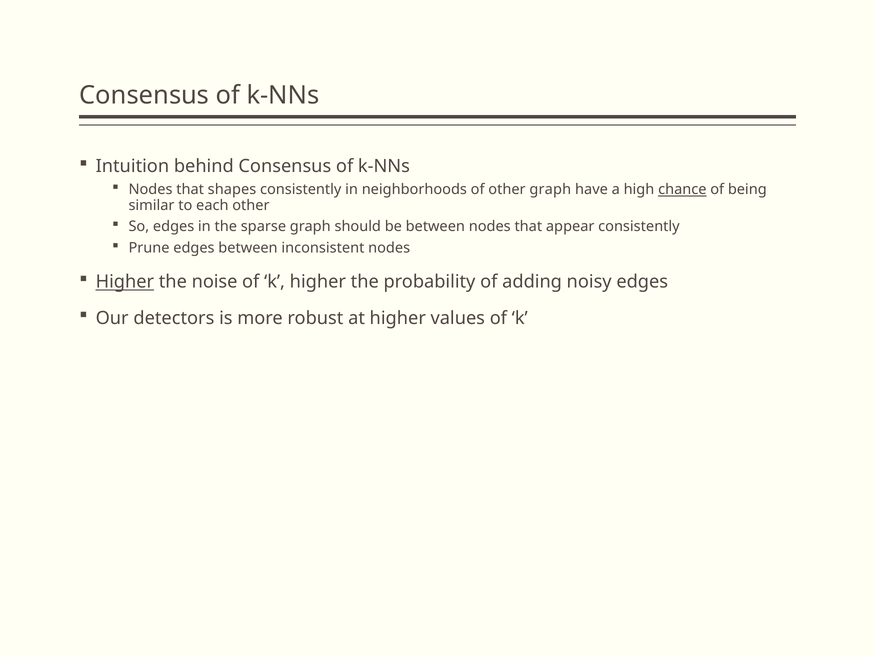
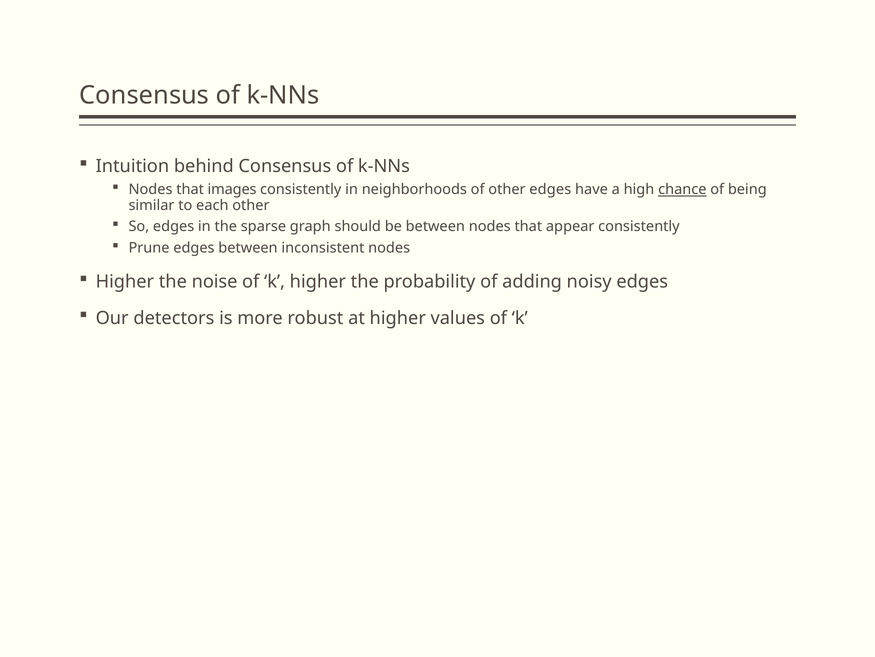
shapes: shapes -> images
other graph: graph -> edges
Higher at (125, 282) underline: present -> none
